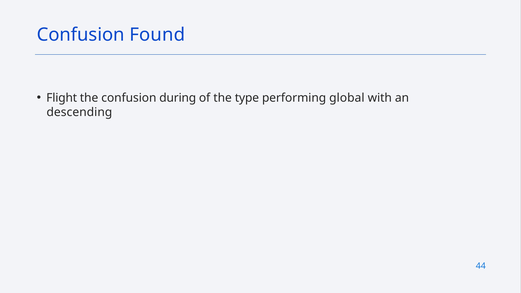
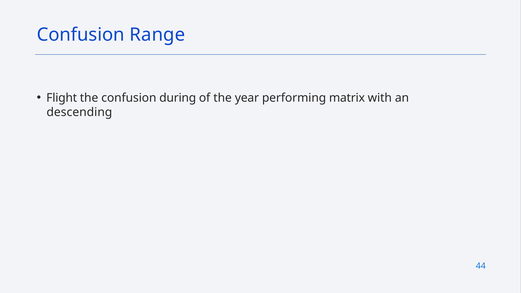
Found: Found -> Range
type: type -> year
global: global -> matrix
